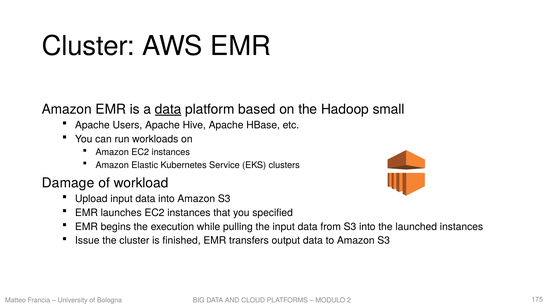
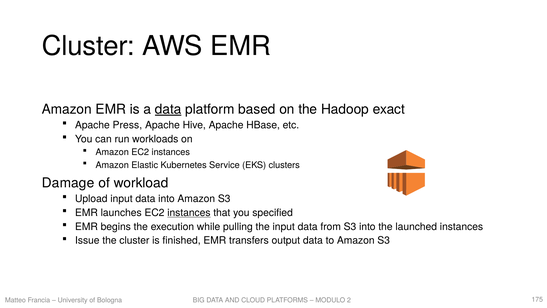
small: small -> exact
Users: Users -> Press
instances at (189, 213) underline: none -> present
